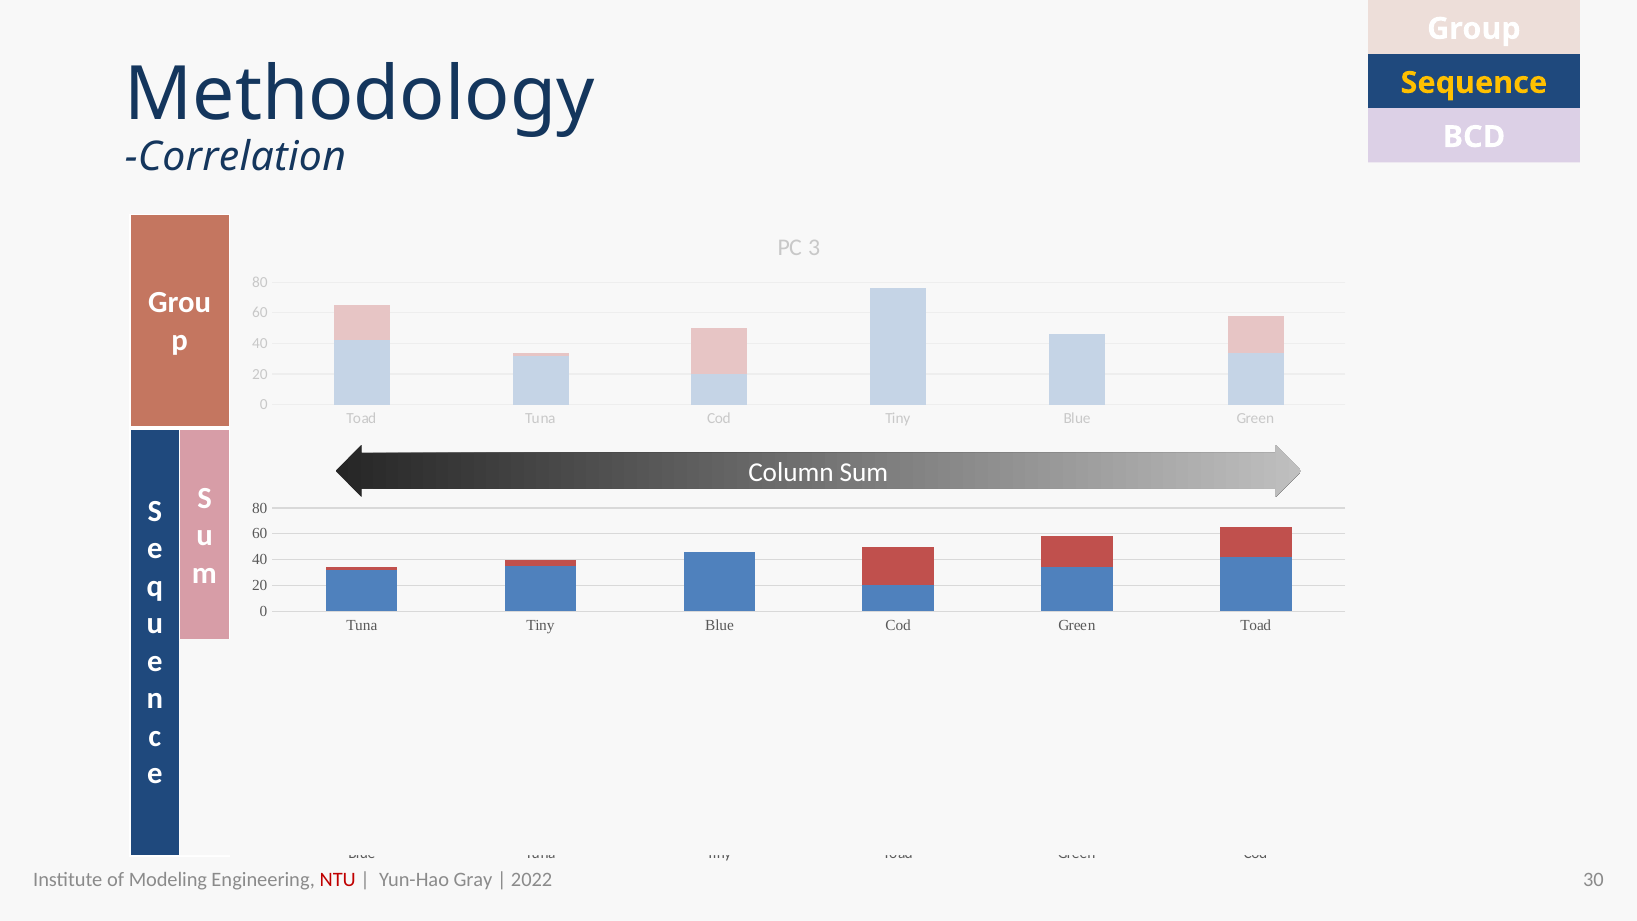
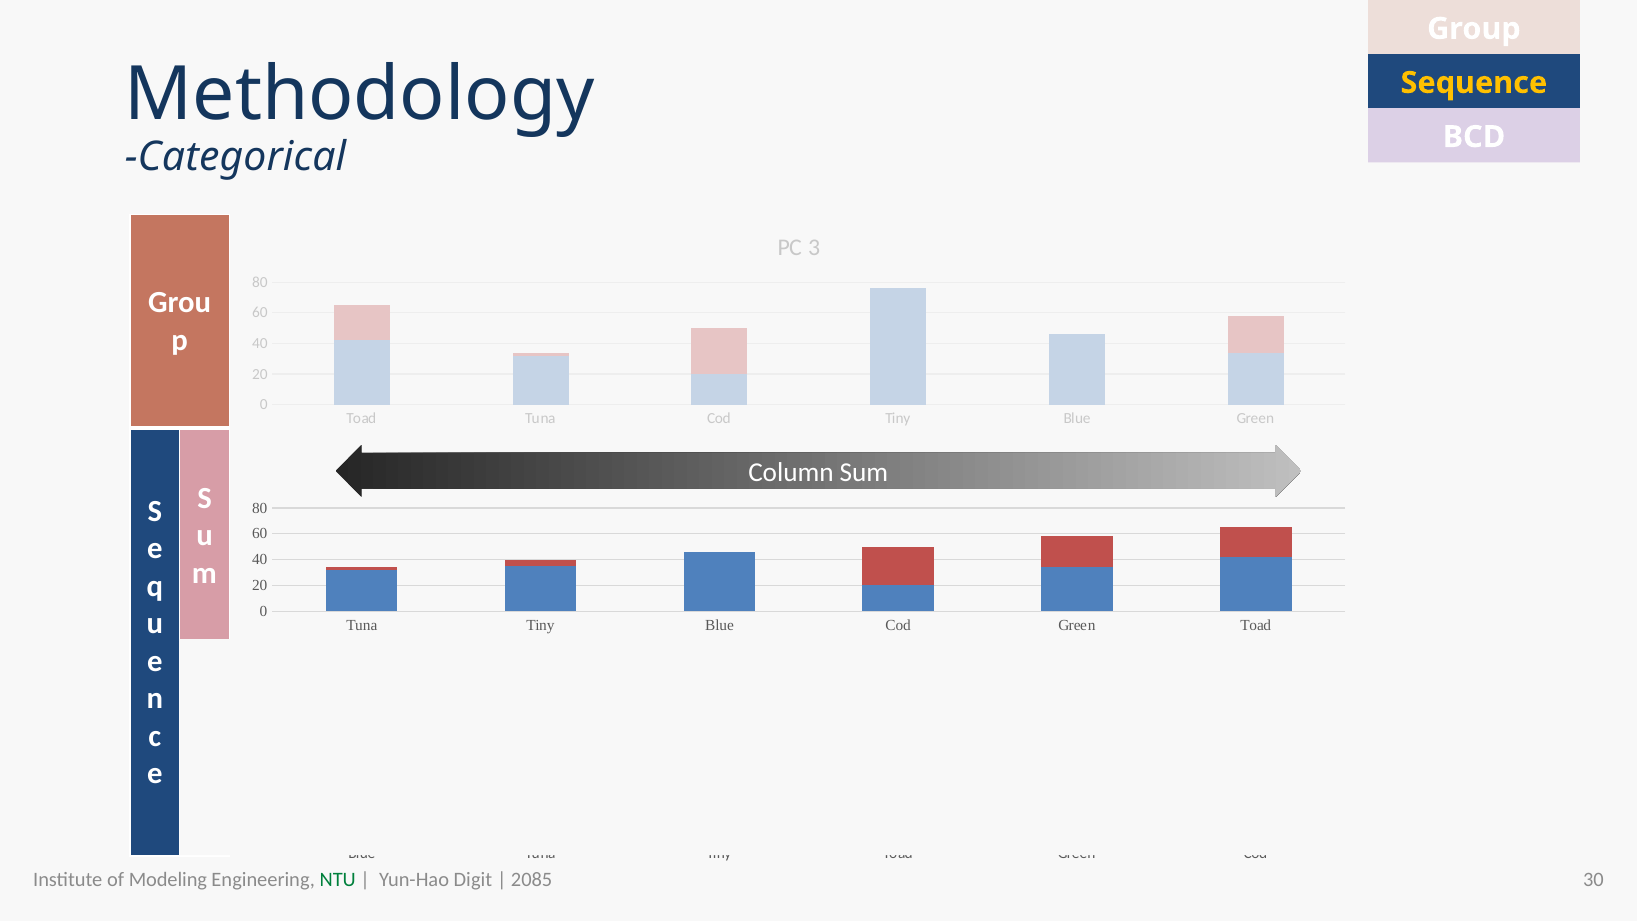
Correlation: Correlation -> Categorical
NTU colour: red -> green
Gray: Gray -> Digit
2022: 2022 -> 2085
